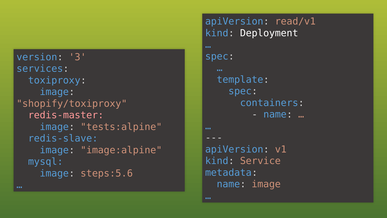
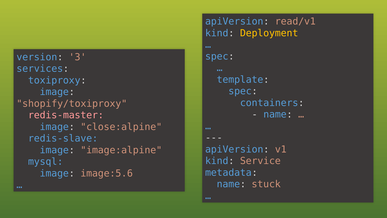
Deployment colour: white -> yellow
tests:alpine: tests:alpine -> close:alpine
steps:5.6: steps:5.6 -> image:5.6
name image: image -> stuck
